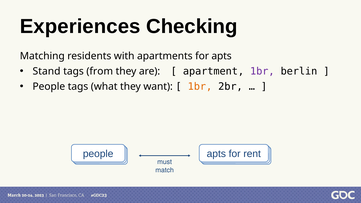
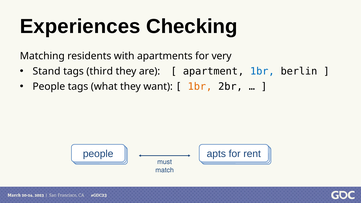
for apts: apts -> very
from: from -> third
1br at (262, 71) colour: purple -> blue
